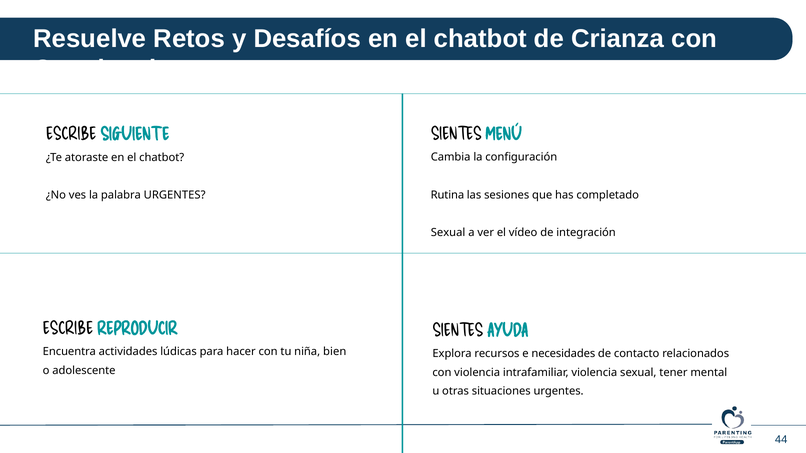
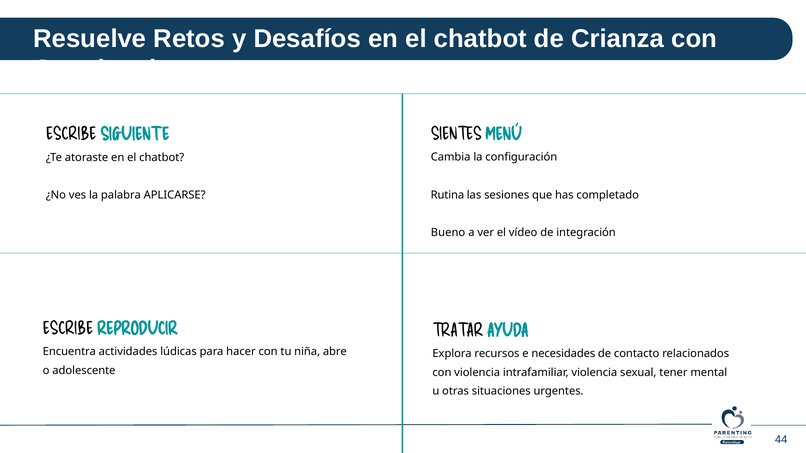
palabra URGENTES: URGENTES -> APLICARSE
Sexual at (448, 233): Sexual -> Bueno
SIENTES at (458, 331): SIENTES -> TRATAR
bien: bien -> abre
